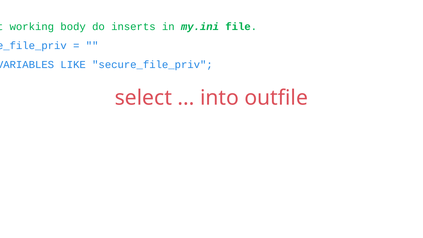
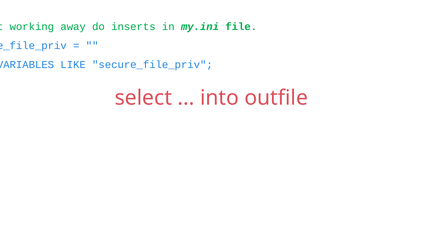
body: body -> away
